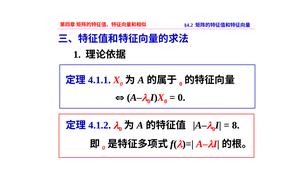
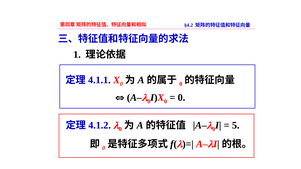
8: 8 -> 5
